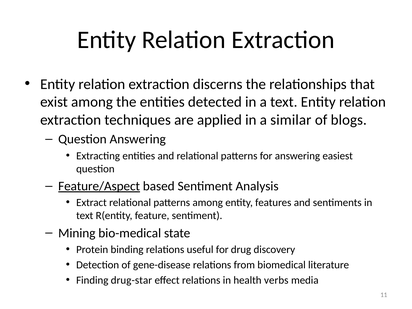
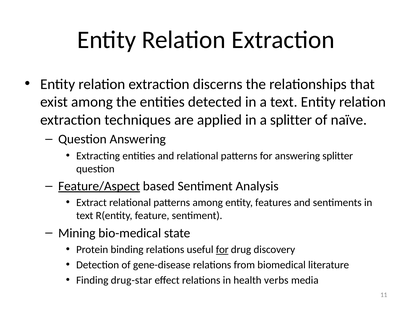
a similar: similar -> splitter
blogs: blogs -> naïve
answering easiest: easiest -> splitter
for at (222, 250) underline: none -> present
